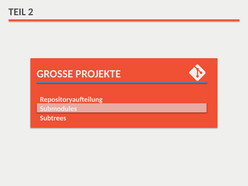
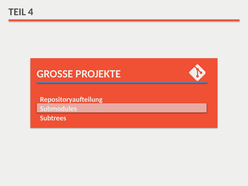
2: 2 -> 4
